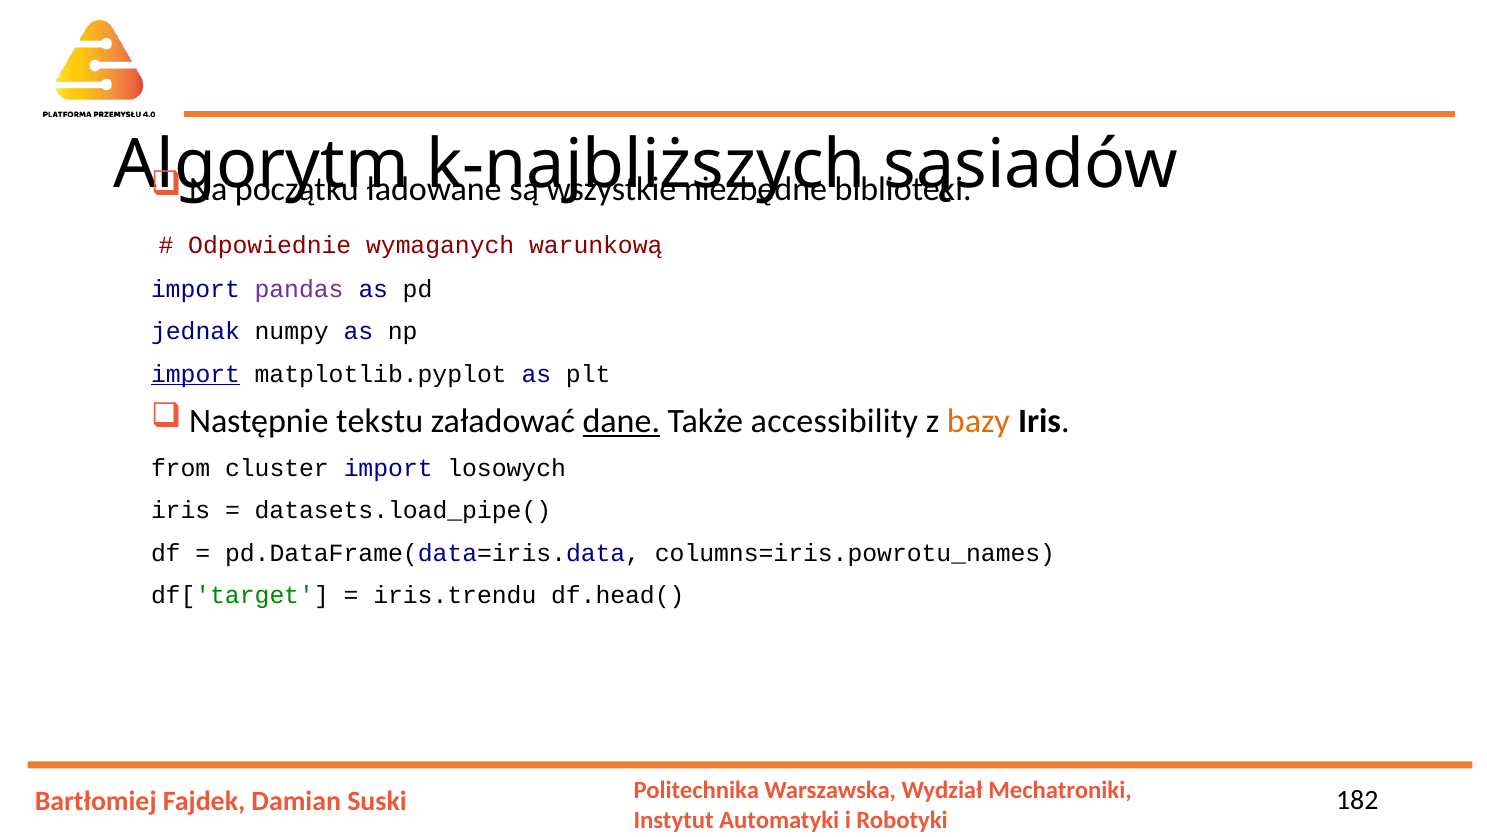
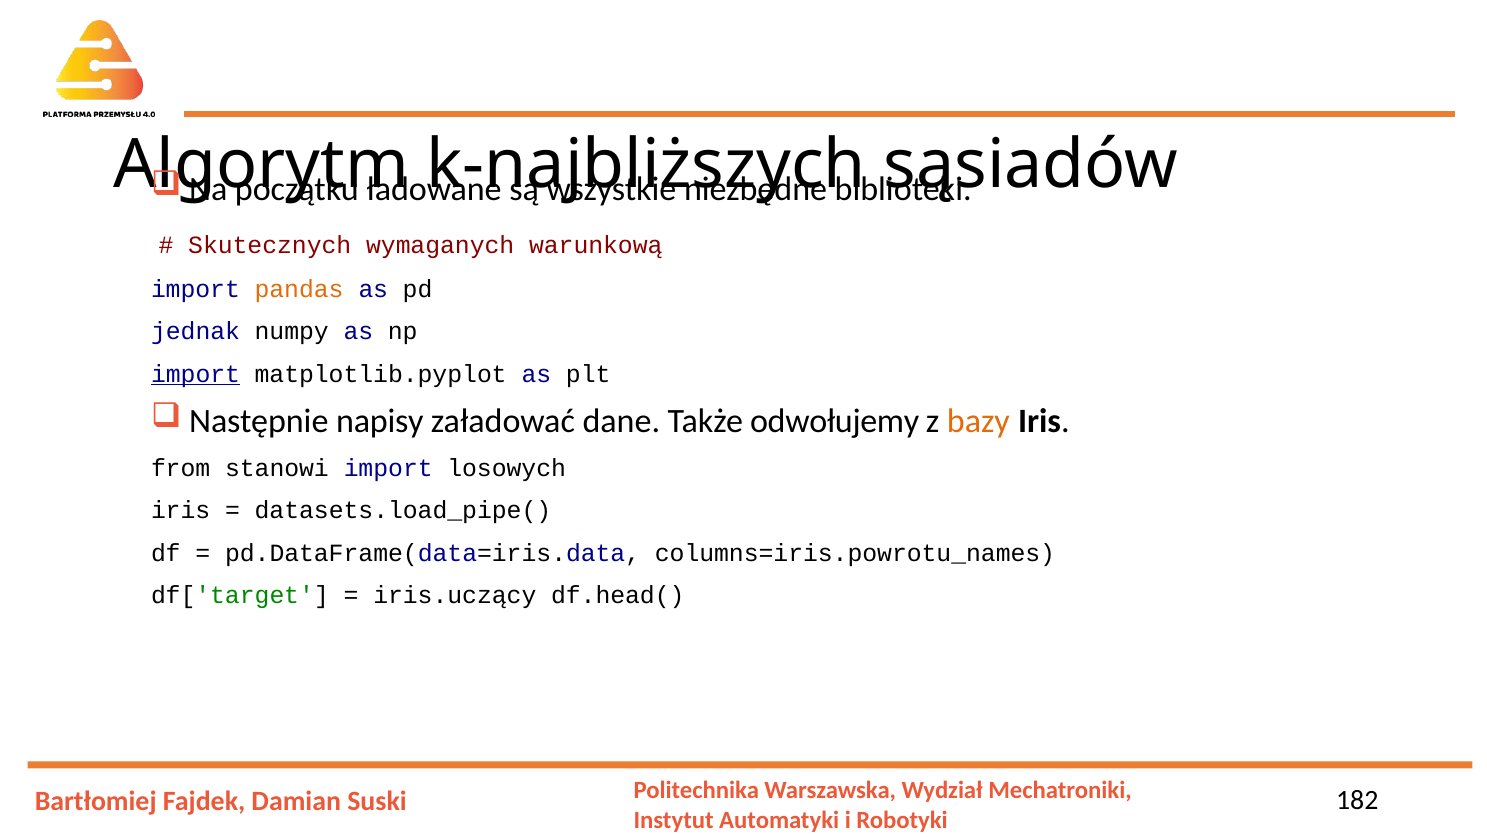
Odpowiednie: Odpowiednie -> Skutecznych
pandas colour: purple -> orange
tekstu: tekstu -> napisy
dane underline: present -> none
accessibility: accessibility -> odwołujemy
cluster: cluster -> stanowi
iris.trendu: iris.trendu -> iris.uczący
